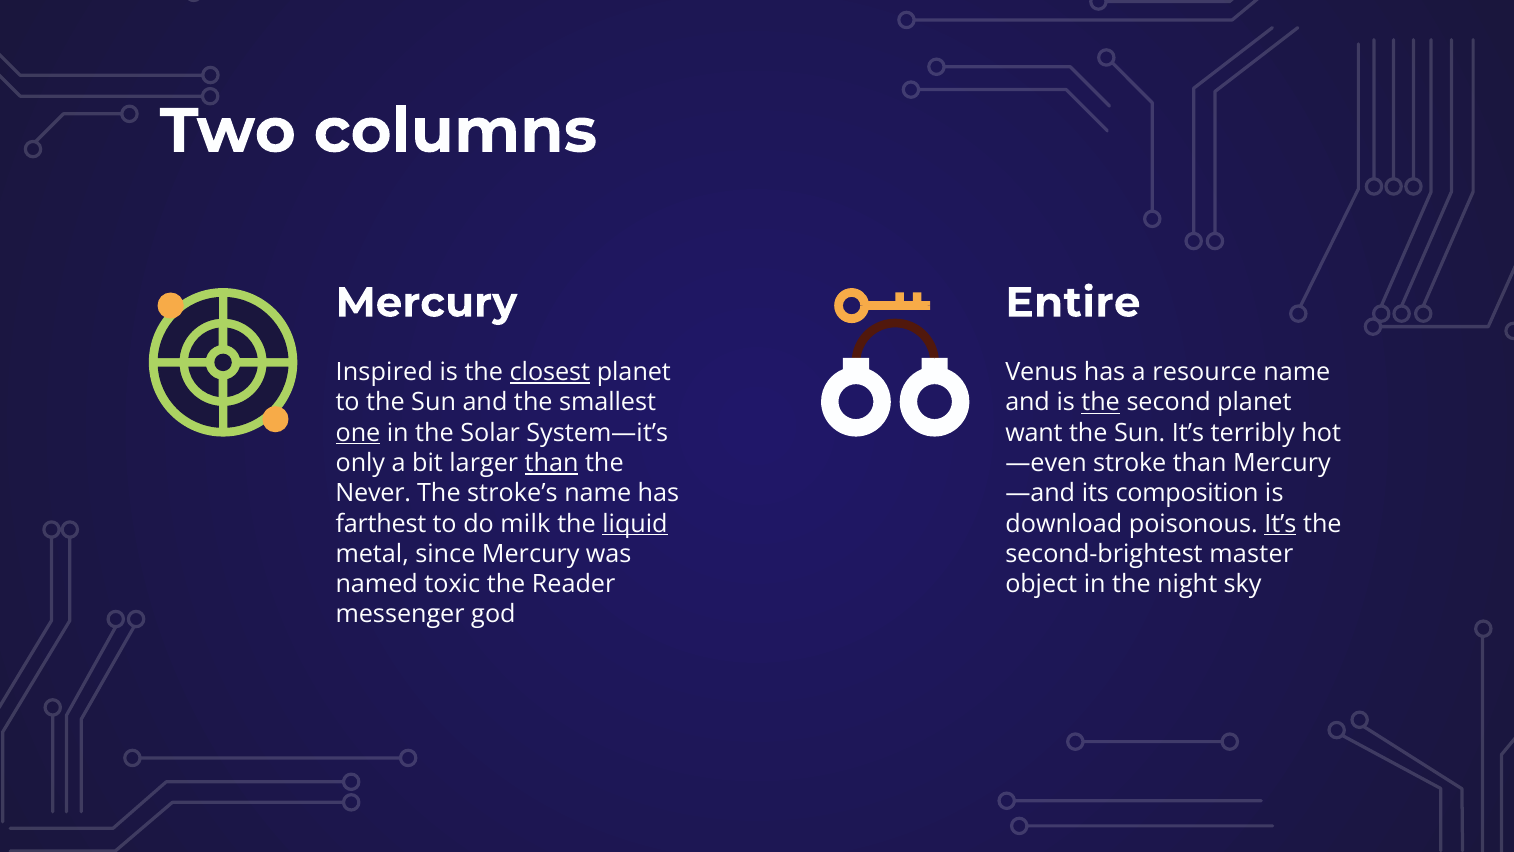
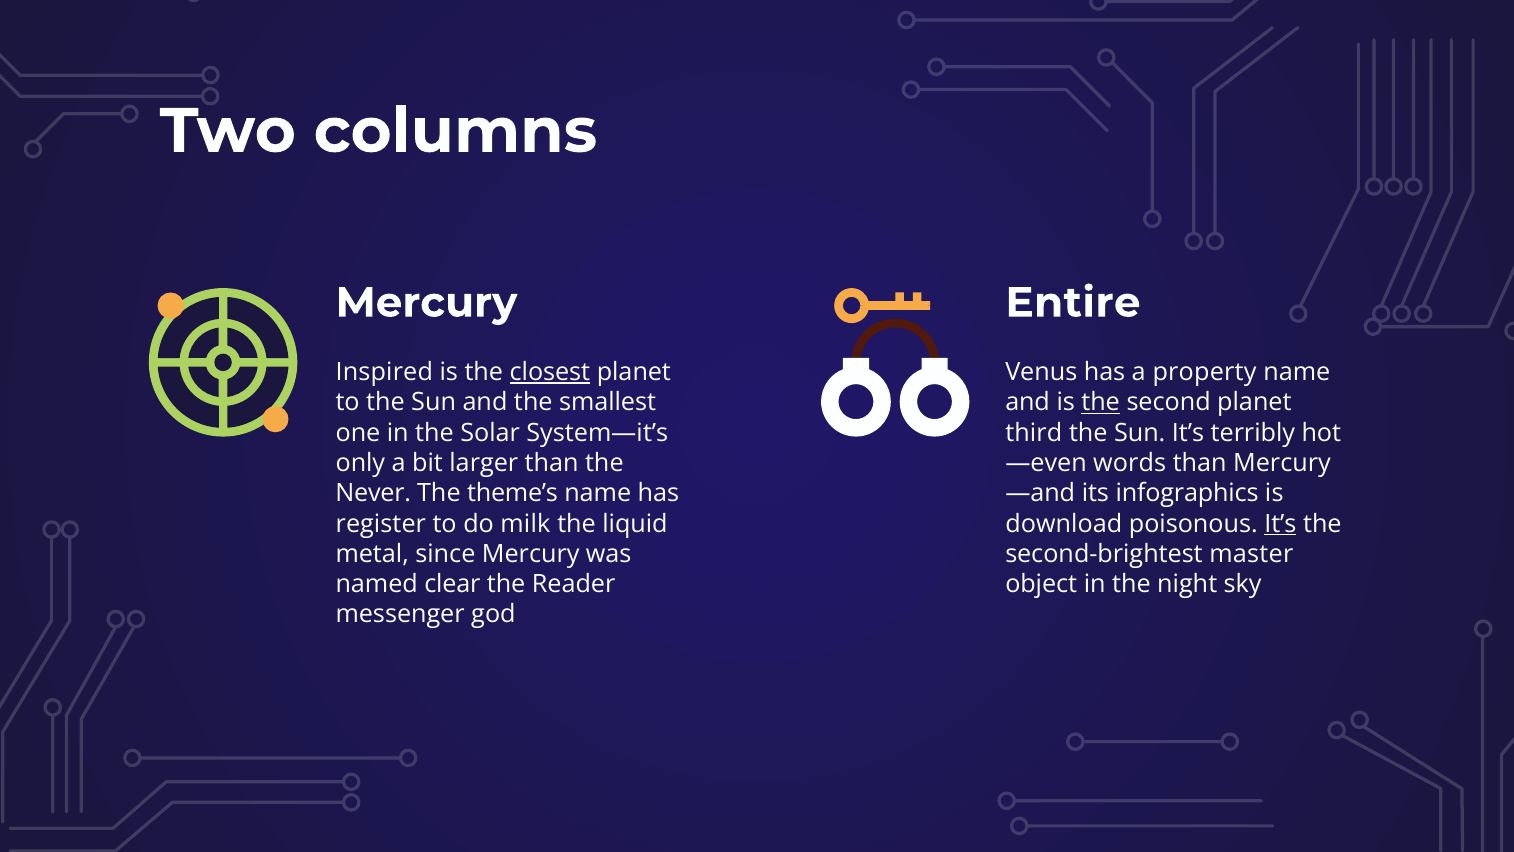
resource: resource -> property
one underline: present -> none
want: want -> third
than at (552, 463) underline: present -> none
stroke: stroke -> words
stroke’s: stroke’s -> theme’s
composition: composition -> infographics
farthest: farthest -> register
liquid underline: present -> none
toxic: toxic -> clear
